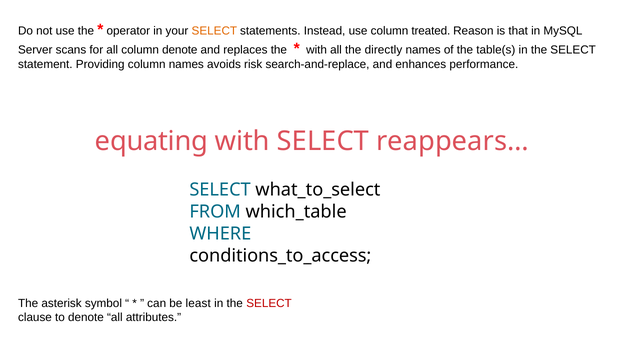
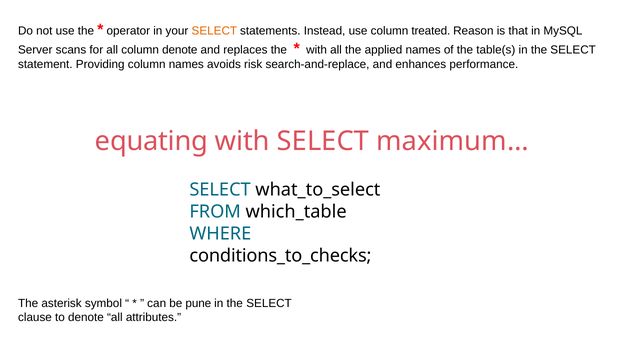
directly: directly -> applied
reappears…: reappears… -> maximum…
conditions_to_access: conditions_to_access -> conditions_to_checks
least: least -> pune
SELECT at (269, 304) colour: red -> black
